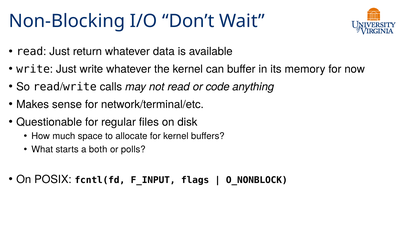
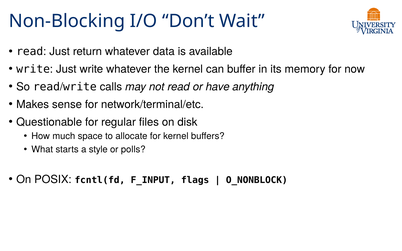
code: code -> have
both: both -> style
